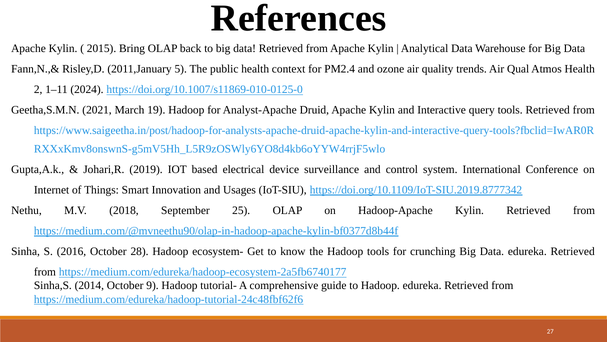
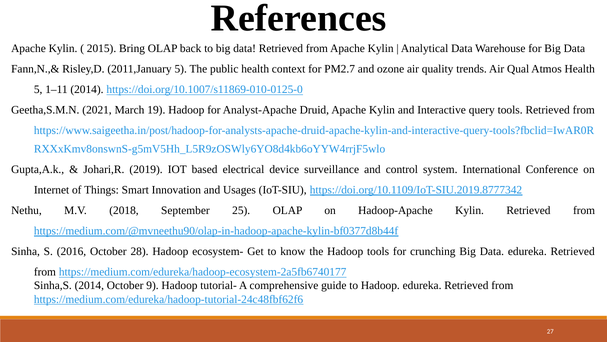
PM2.4: PM2.4 -> PM2.7
2 at (38, 89): 2 -> 5
1–11 2024: 2024 -> 2014
